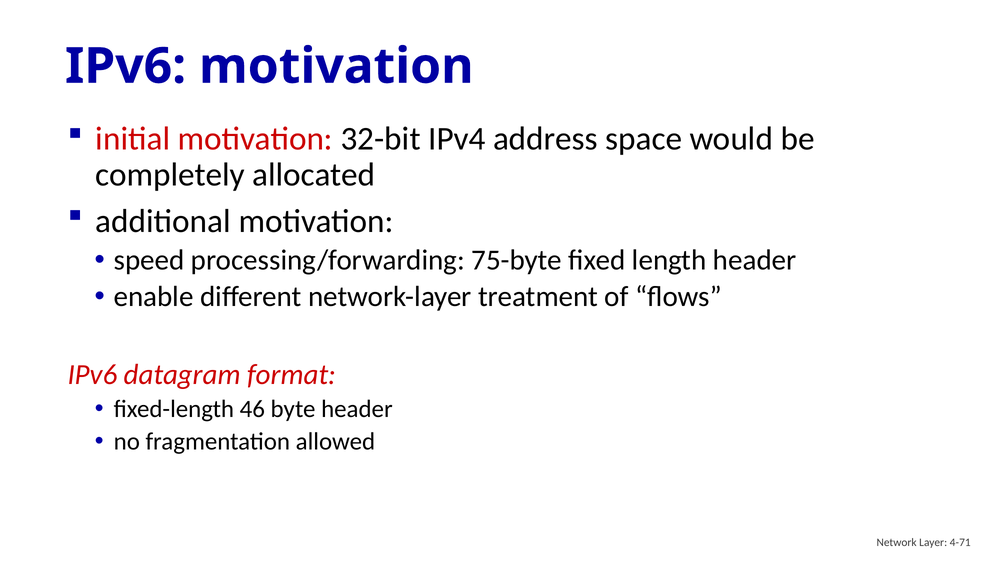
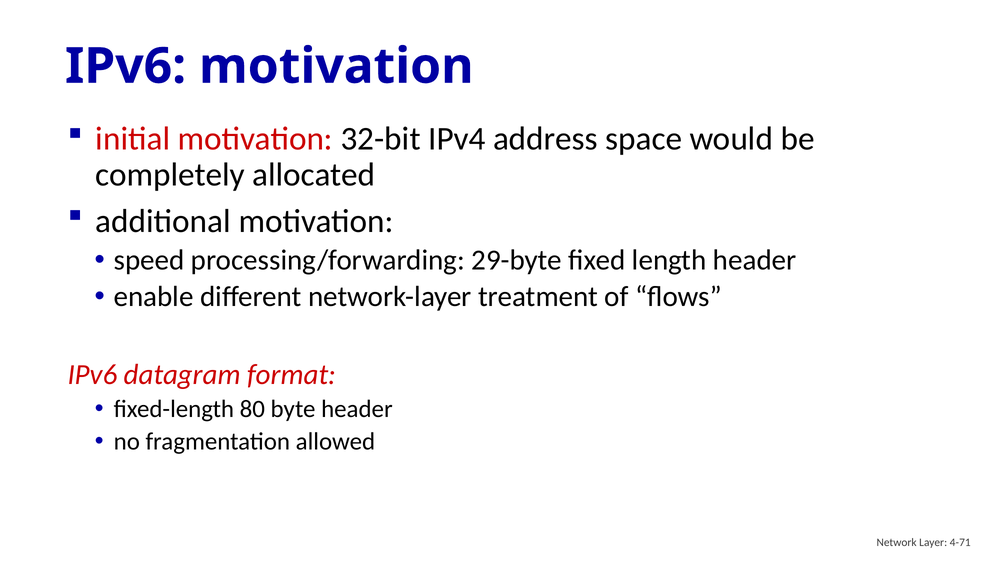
75-byte: 75-byte -> 29-byte
46: 46 -> 80
